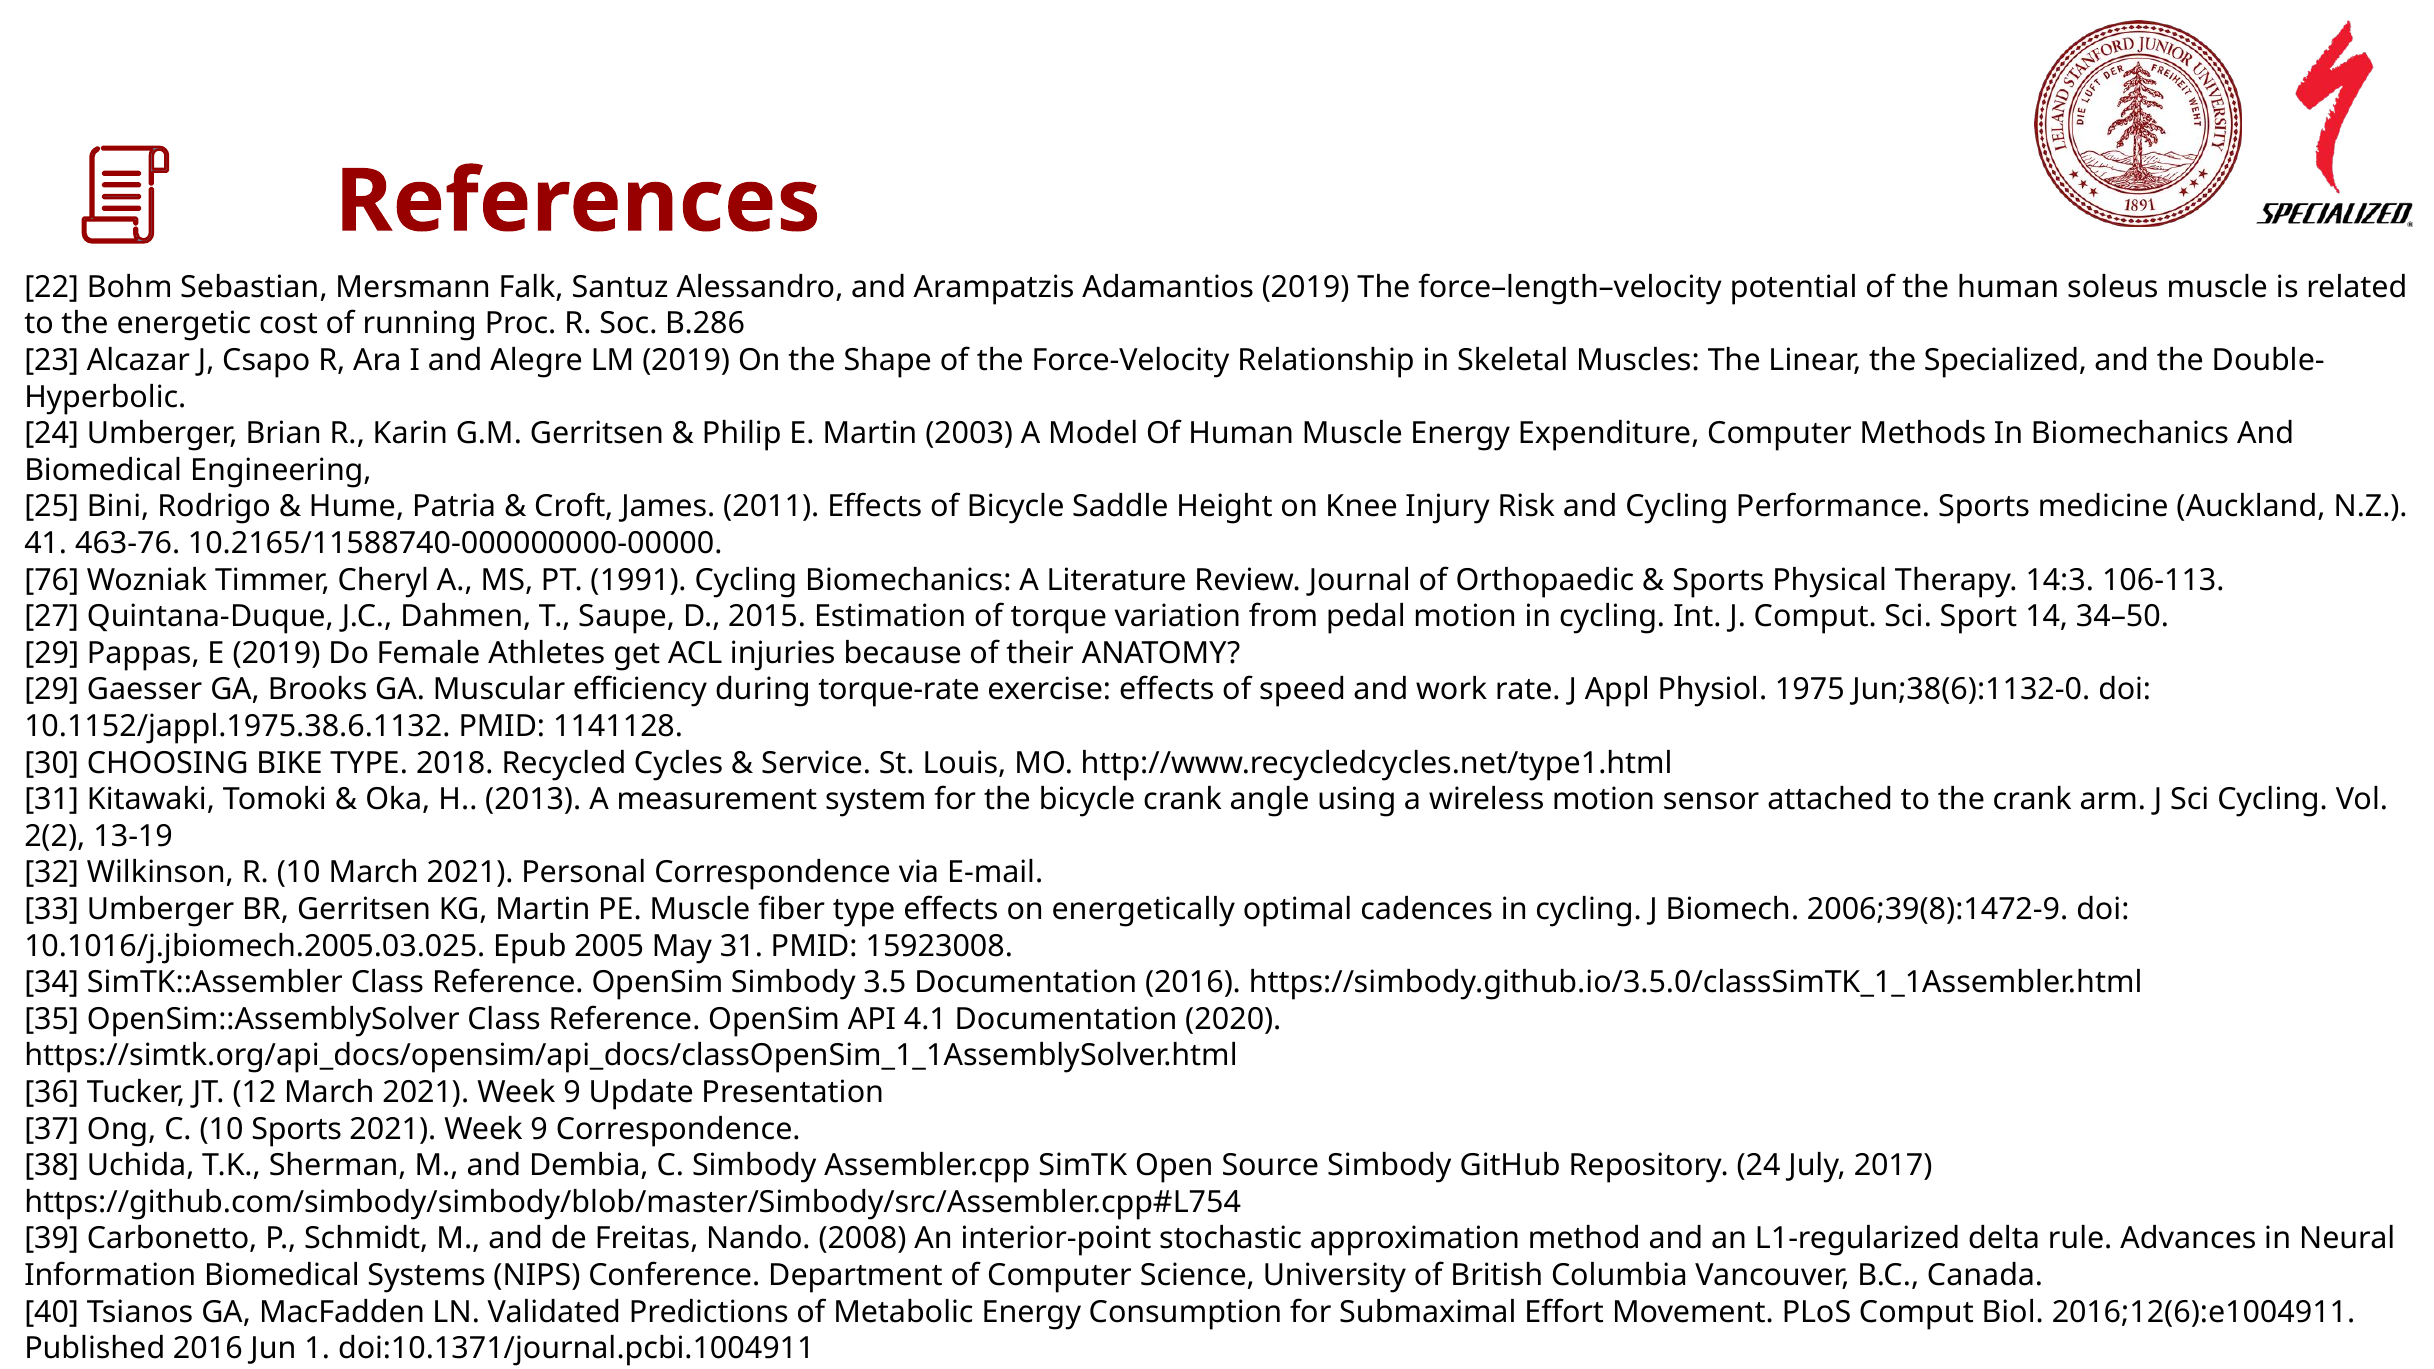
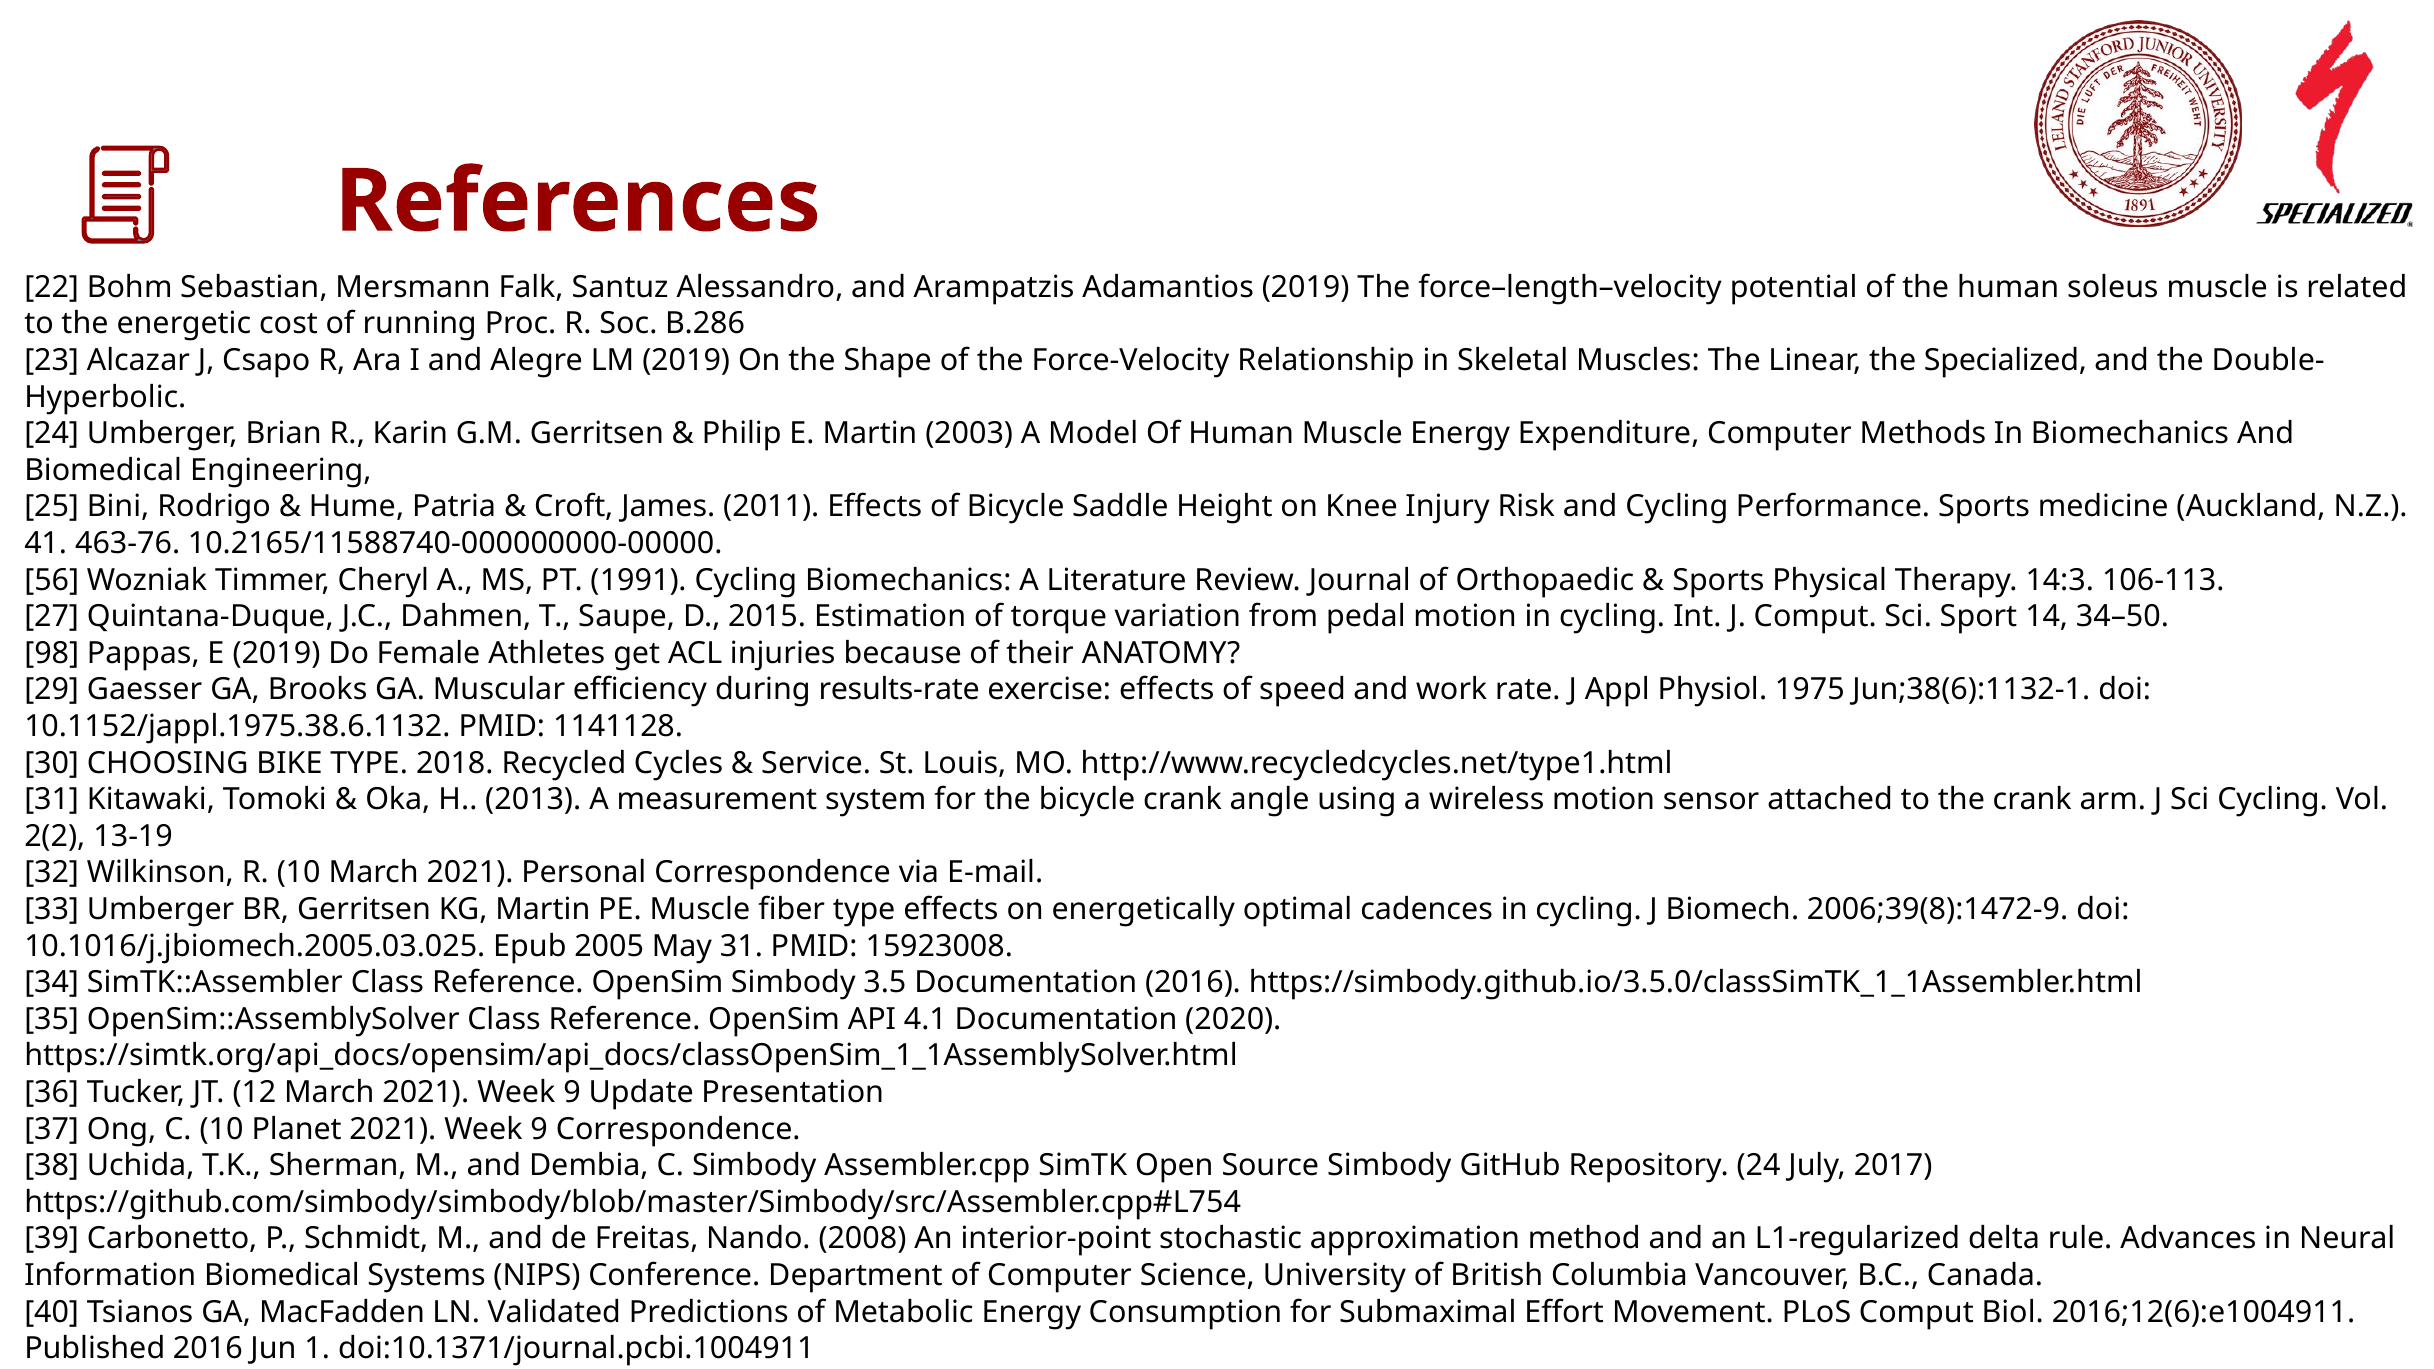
76: 76 -> 56
29 at (52, 653): 29 -> 98
torque-rate: torque-rate -> results-rate
Jun;38(6):1132-0: Jun;38(6):1132-0 -> Jun;38(6):1132-1
10 Sports: Sports -> Planet
